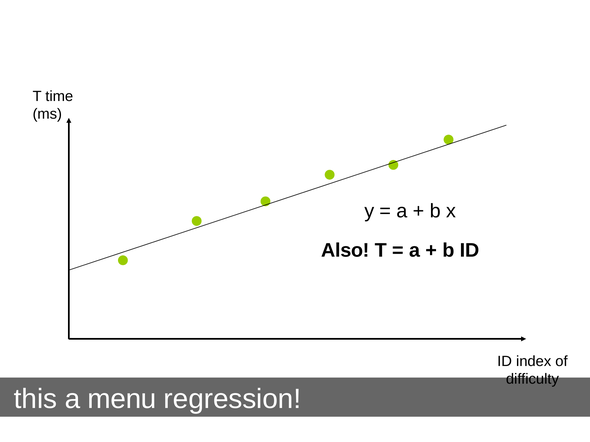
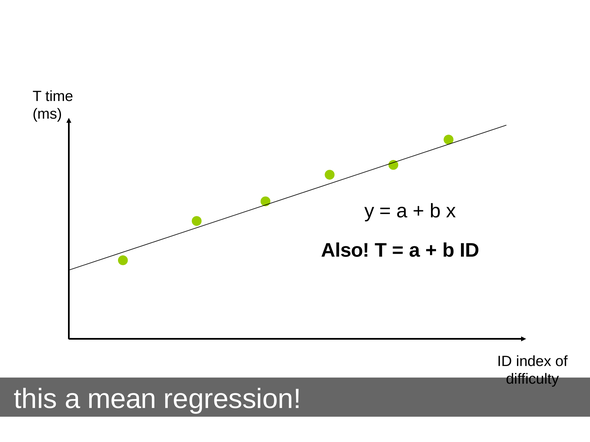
menu: menu -> mean
